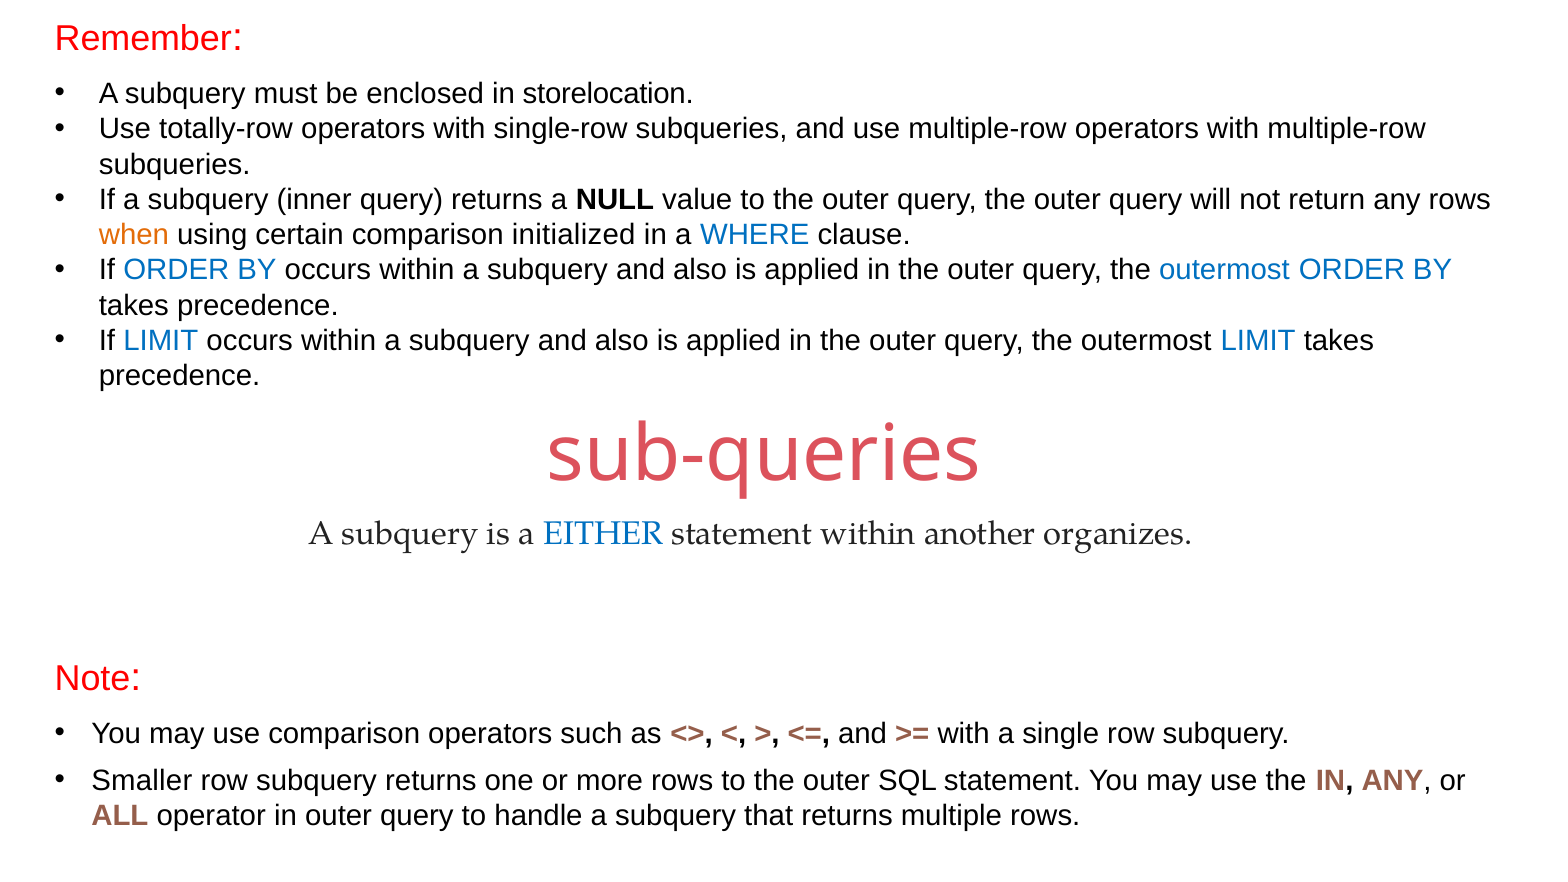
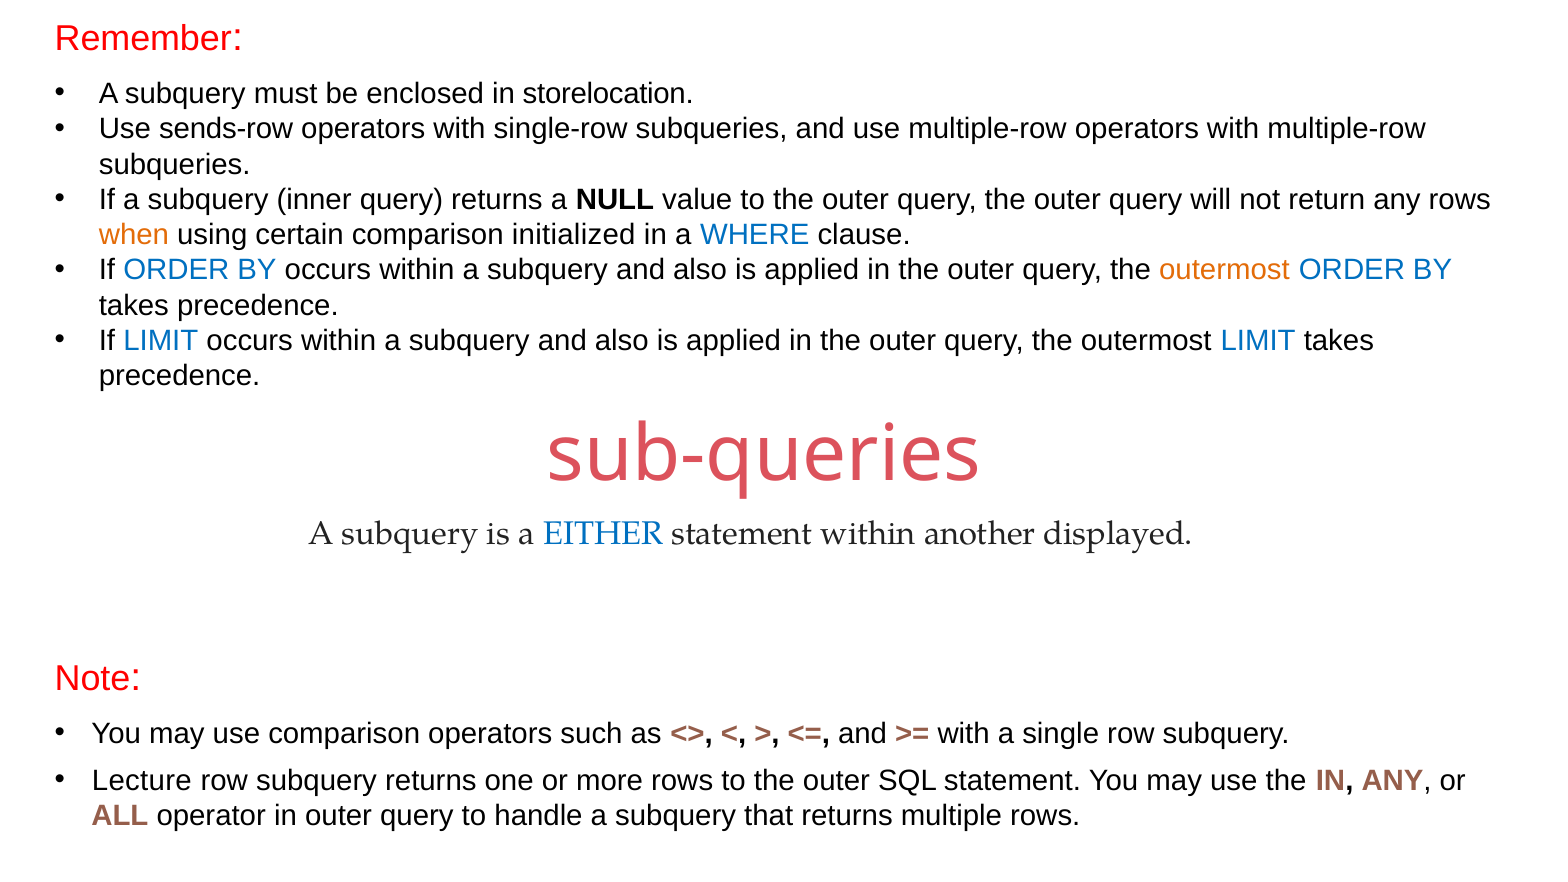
totally-row: totally-row -> sends-row
outermost at (1224, 270) colour: blue -> orange
organizes: organizes -> displayed
Smaller: Smaller -> Lecture
